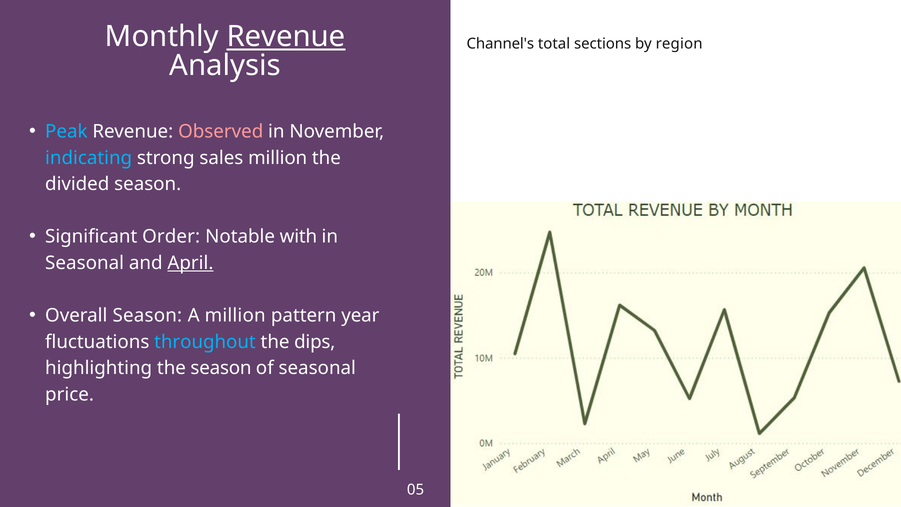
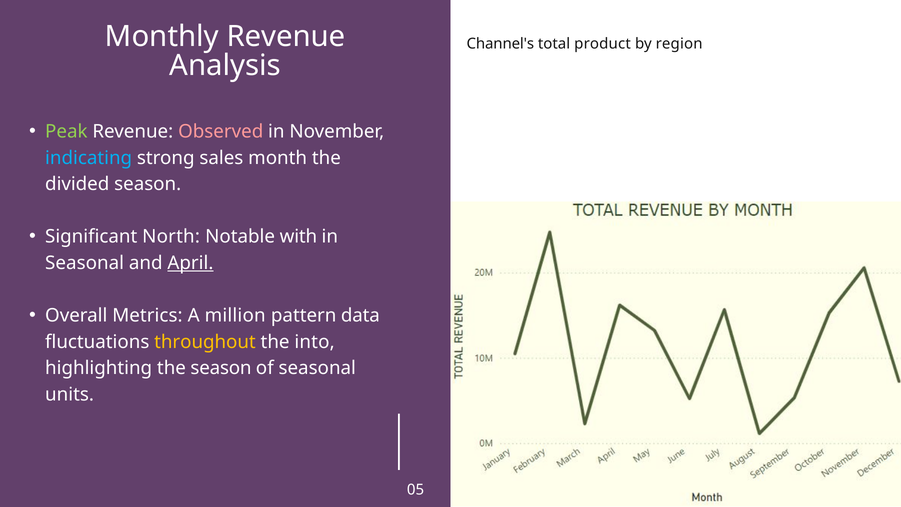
Revenue at (286, 37) underline: present -> none
sections: sections -> product
Peak colour: light blue -> light green
sales million: million -> month
Order: Order -> North
Overall Season: Season -> Metrics
year: year -> data
throughout colour: light blue -> yellow
dips: dips -> into
price: price -> units
